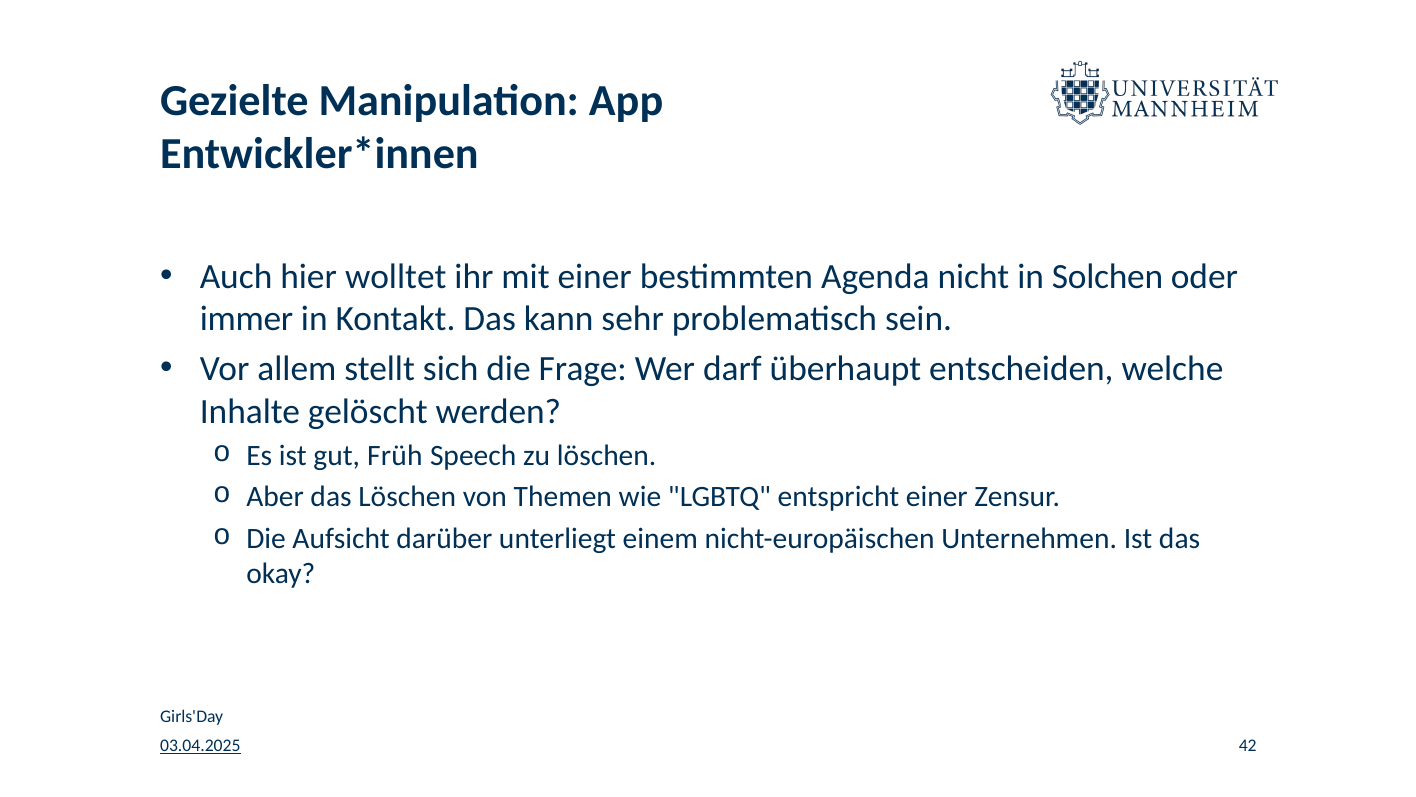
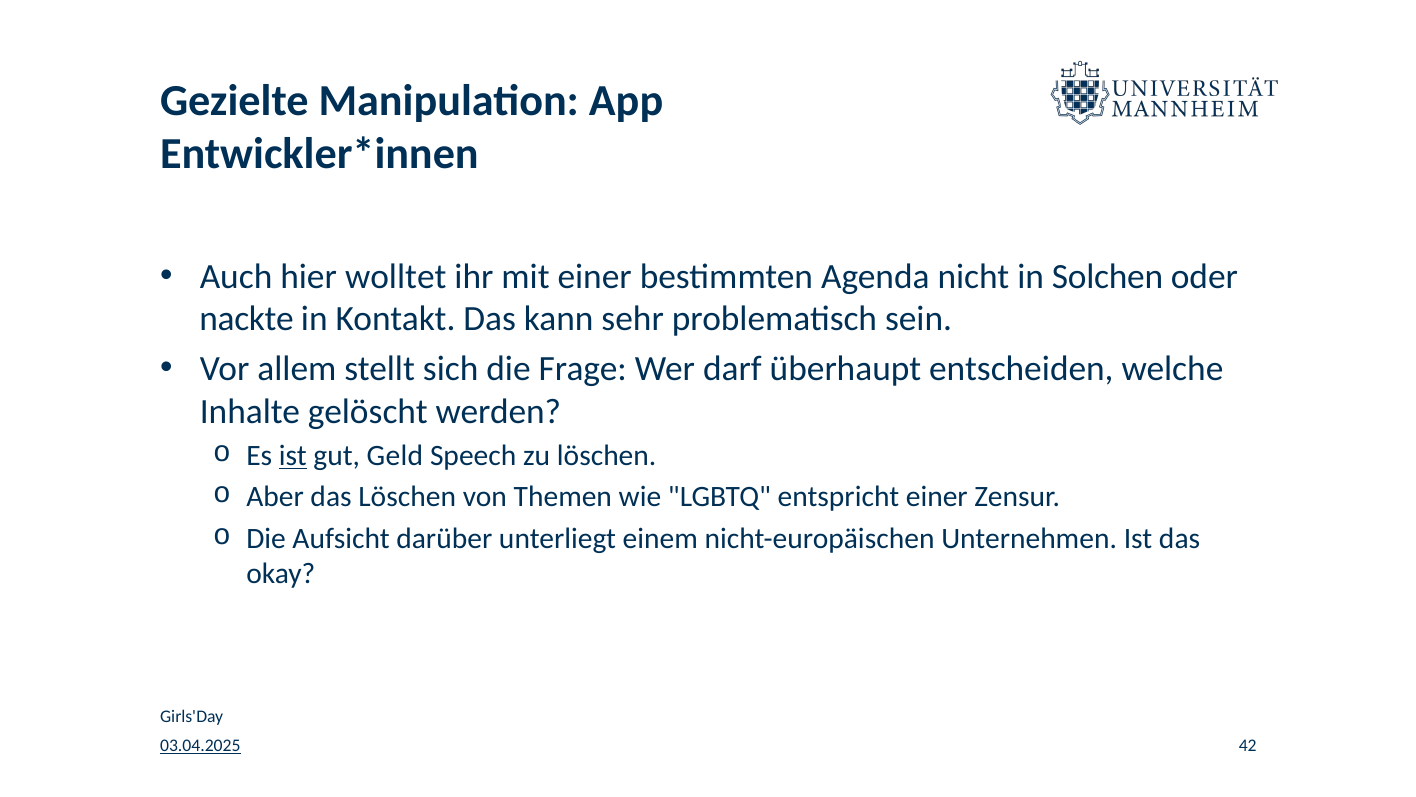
immer: immer -> nackte
ist at (293, 456) underline: none -> present
Früh: Früh -> Geld
